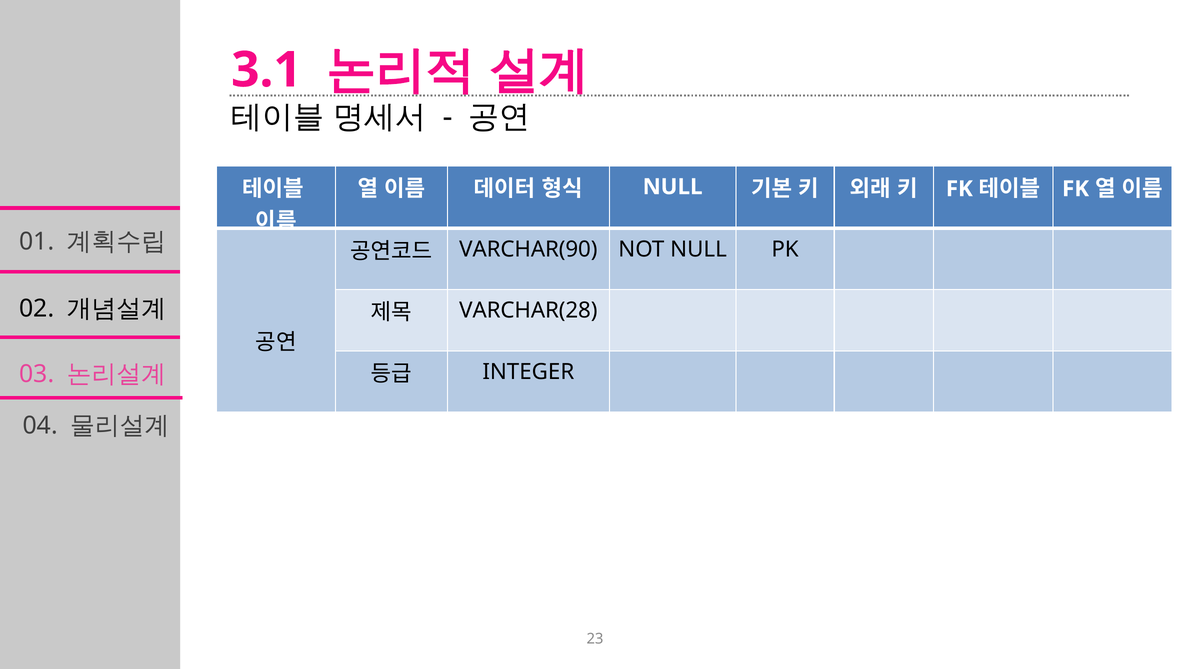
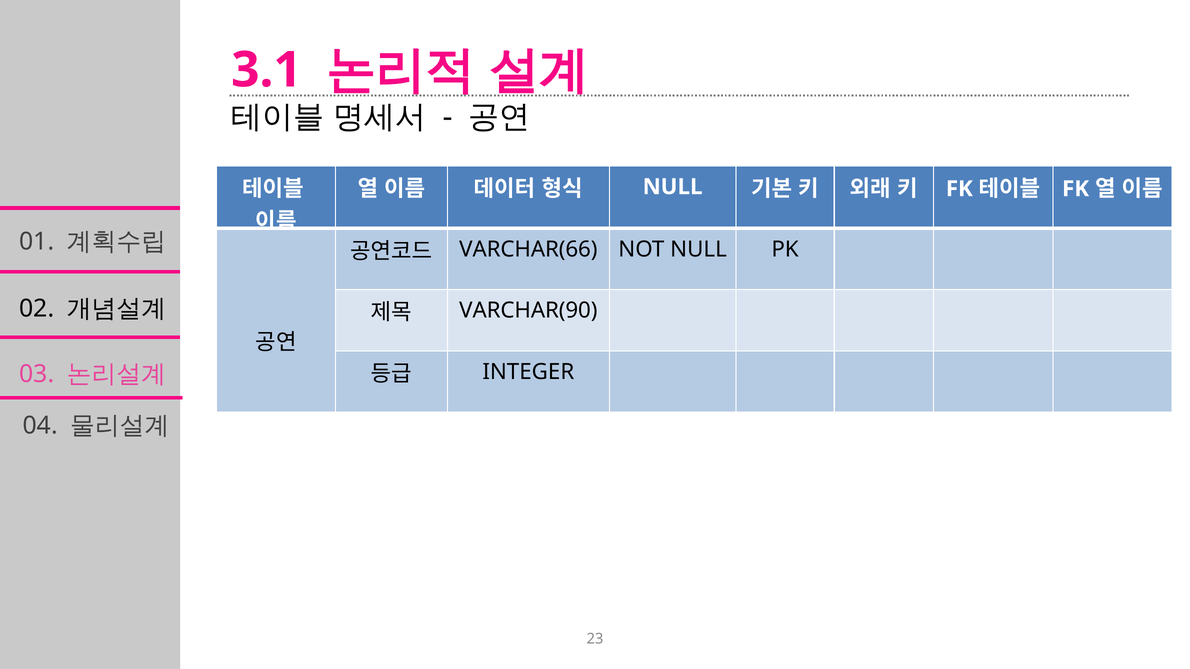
VARCHAR(90: VARCHAR(90 -> VARCHAR(66
VARCHAR(28: VARCHAR(28 -> VARCHAR(90
